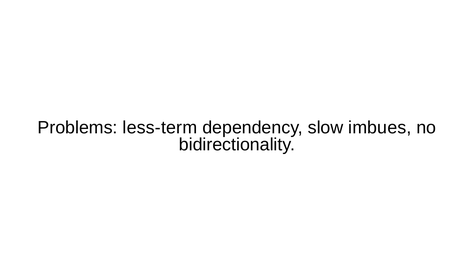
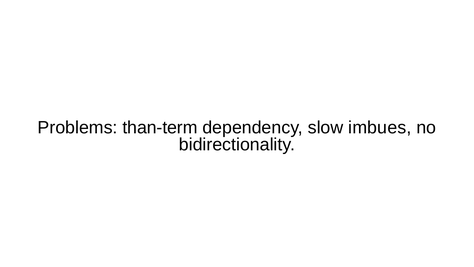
less-term: less-term -> than-term
